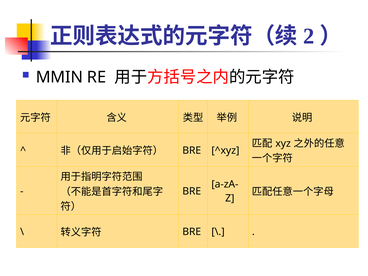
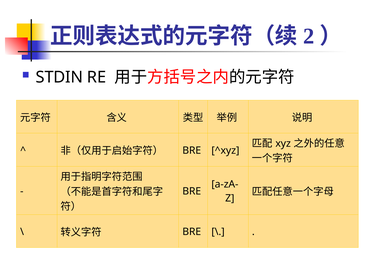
MMIN: MMIN -> STDIN
